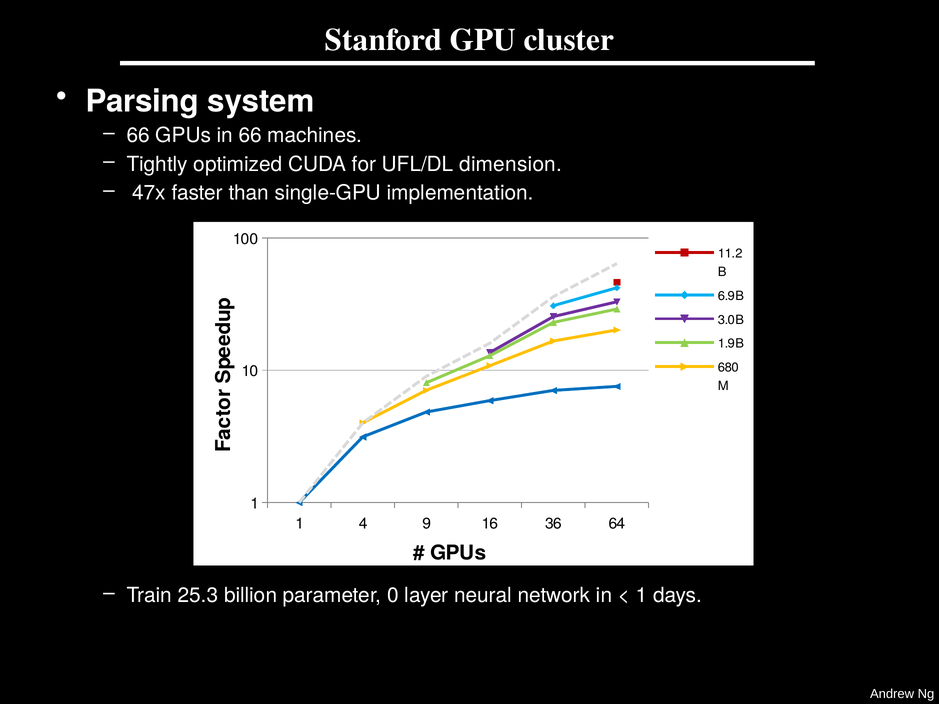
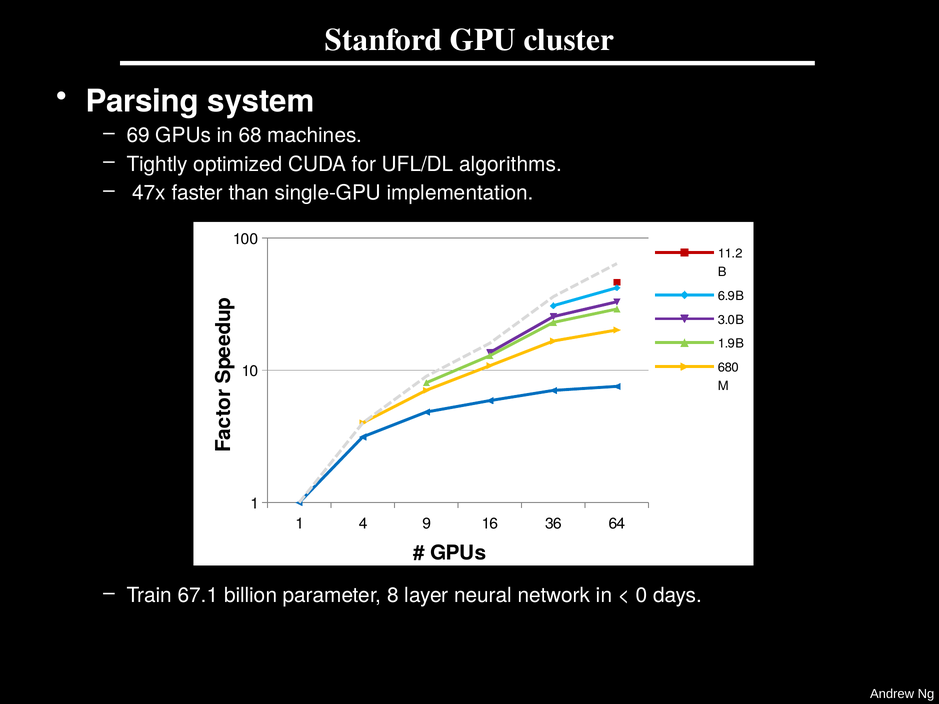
66 at (138, 136): 66 -> 69
in 66: 66 -> 68
dimension: dimension -> algorithms
25.3: 25.3 -> 67.1
0: 0 -> 8
1 at (642, 596): 1 -> 0
